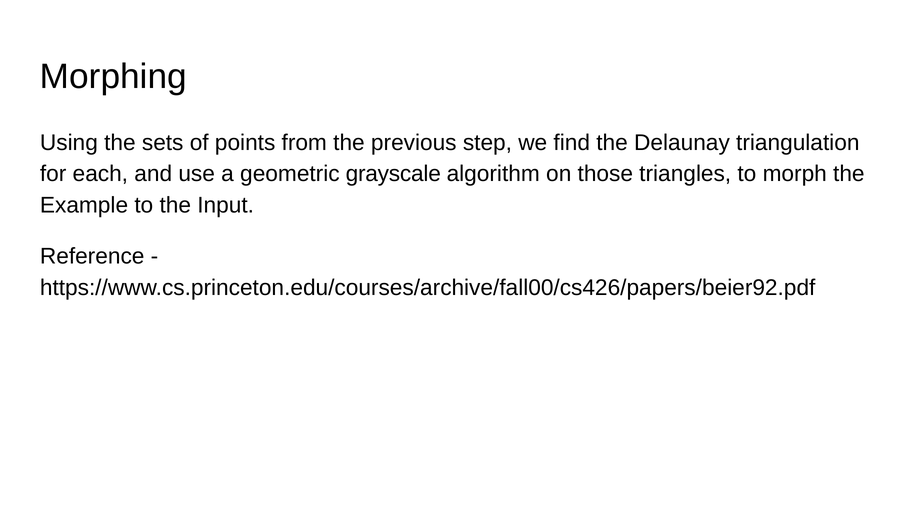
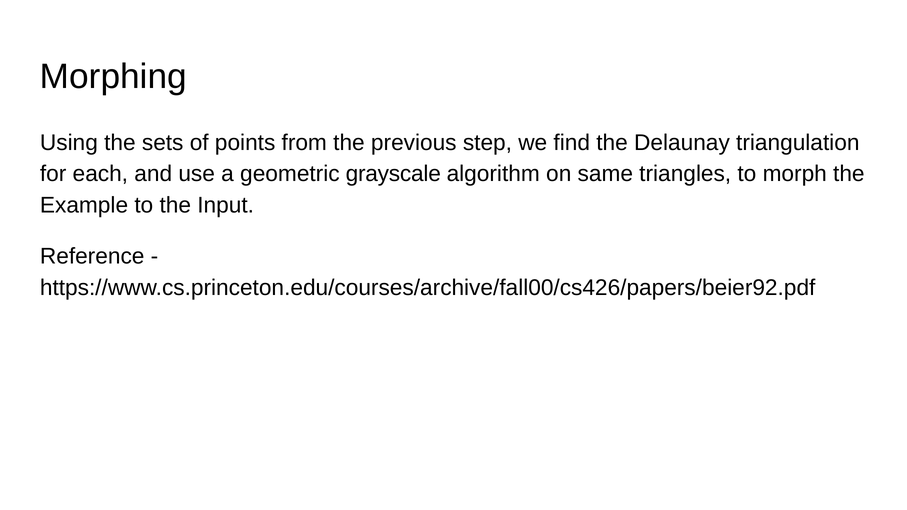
those: those -> same
